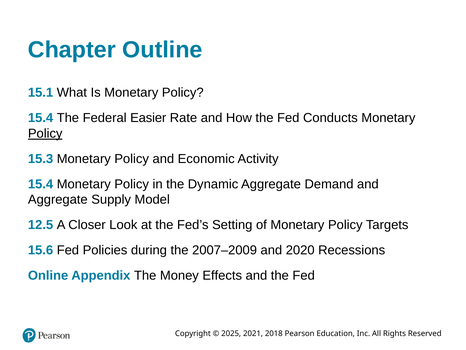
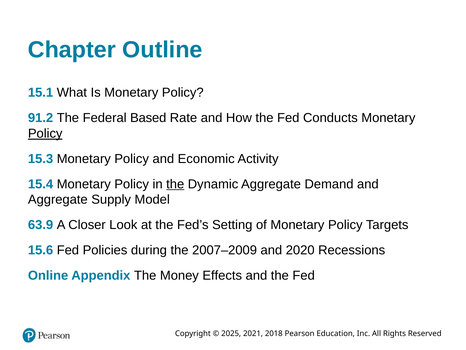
15.4 at (41, 118): 15.4 -> 91.2
Easier: Easier -> Based
the at (175, 184) underline: none -> present
12.5: 12.5 -> 63.9
